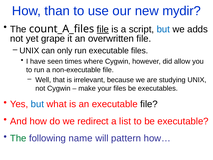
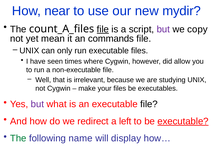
than: than -> near
but at (163, 29) colour: blue -> purple
adds: adds -> copy
grape: grape -> mean
overwritten: overwritten -> commands
but at (37, 104) colour: blue -> purple
list: list -> left
executable at (183, 121) underline: none -> present
pattern: pattern -> display
